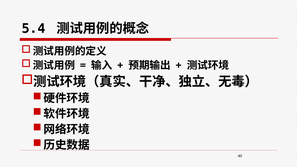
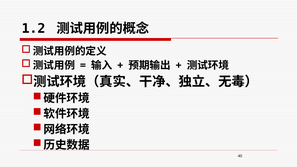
5.4: 5.4 -> 1.2
